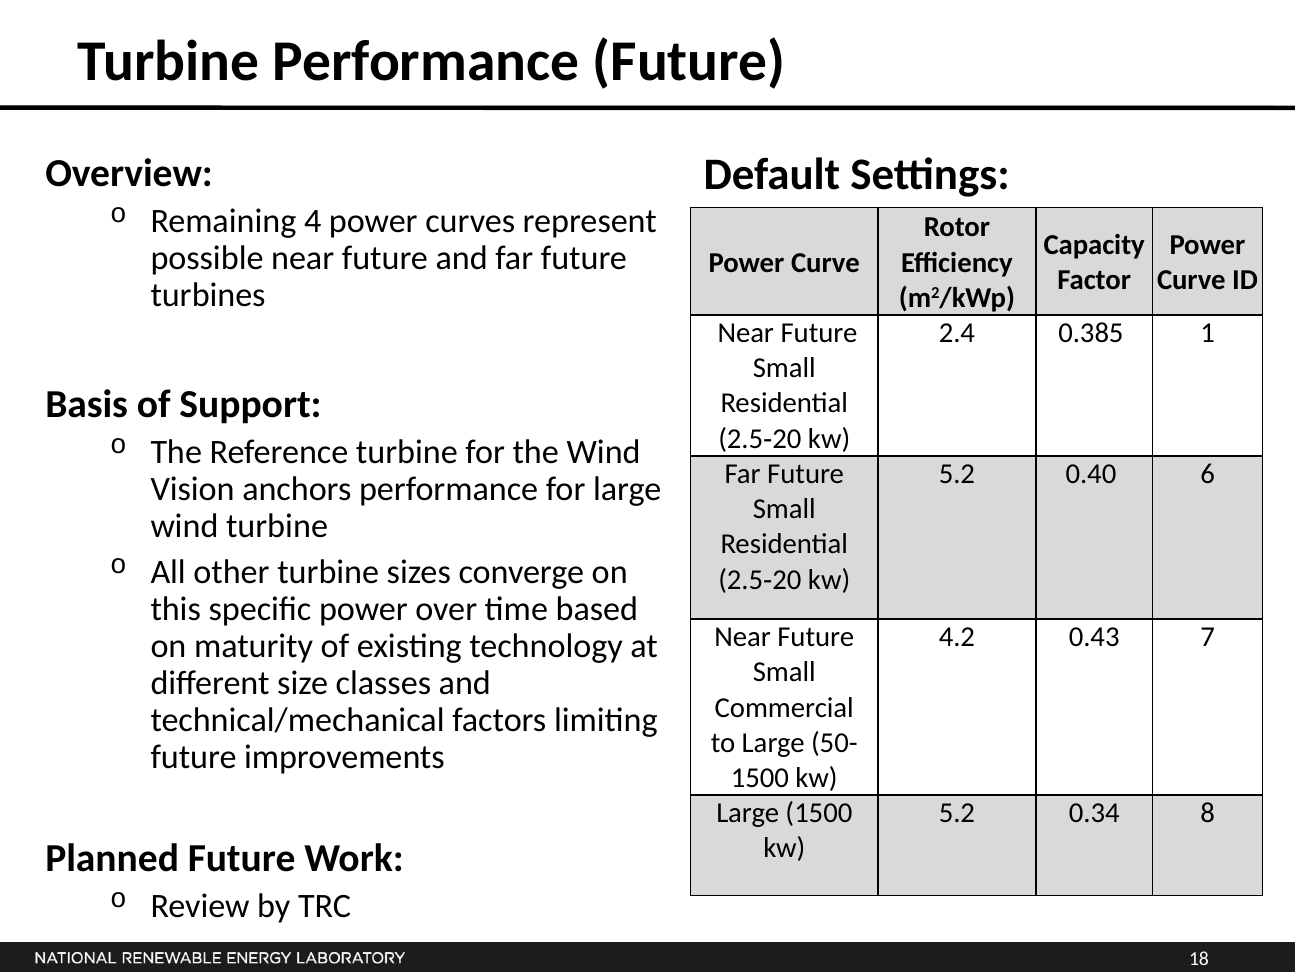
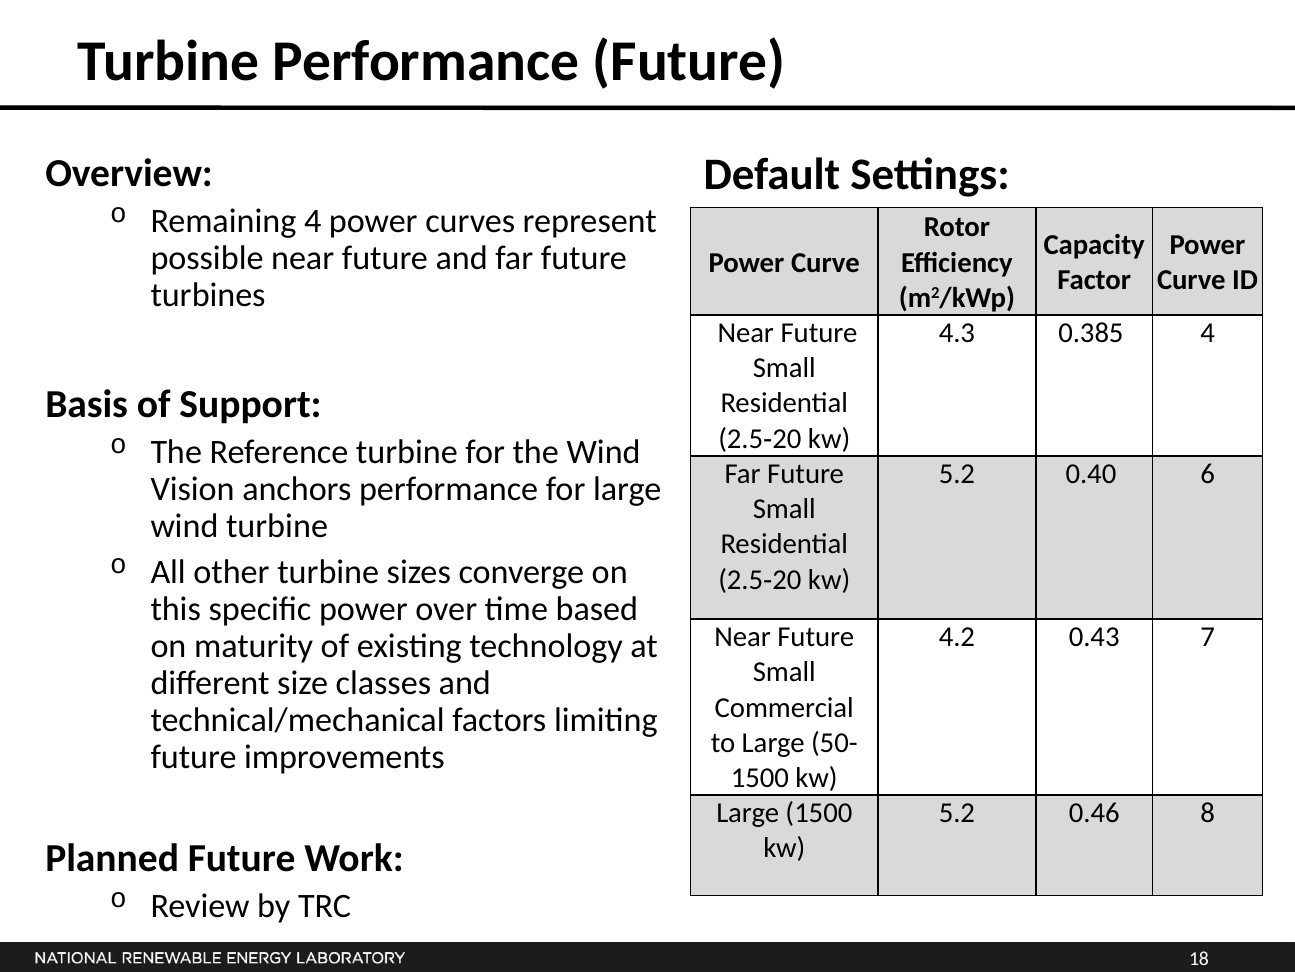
2.4: 2.4 -> 4.3
0.385 1: 1 -> 4
0.34: 0.34 -> 0.46
